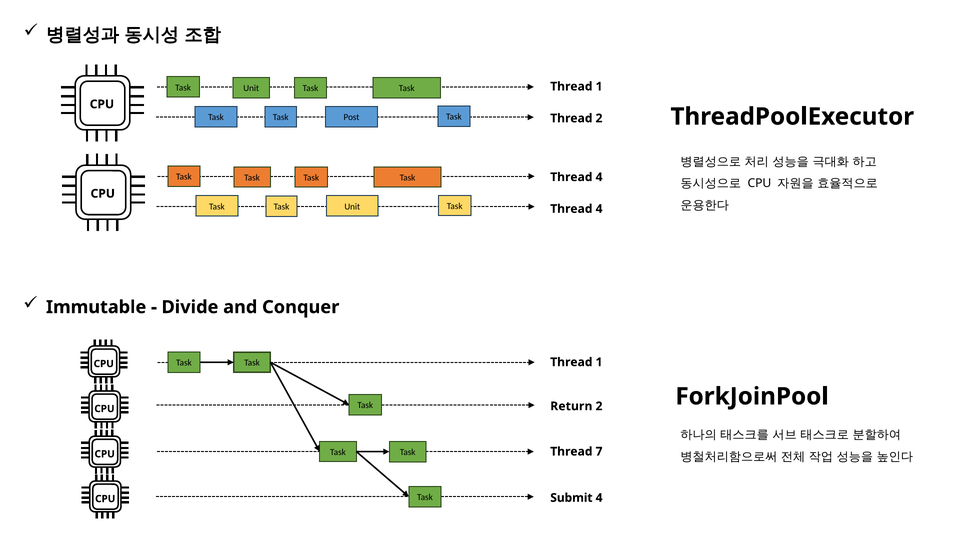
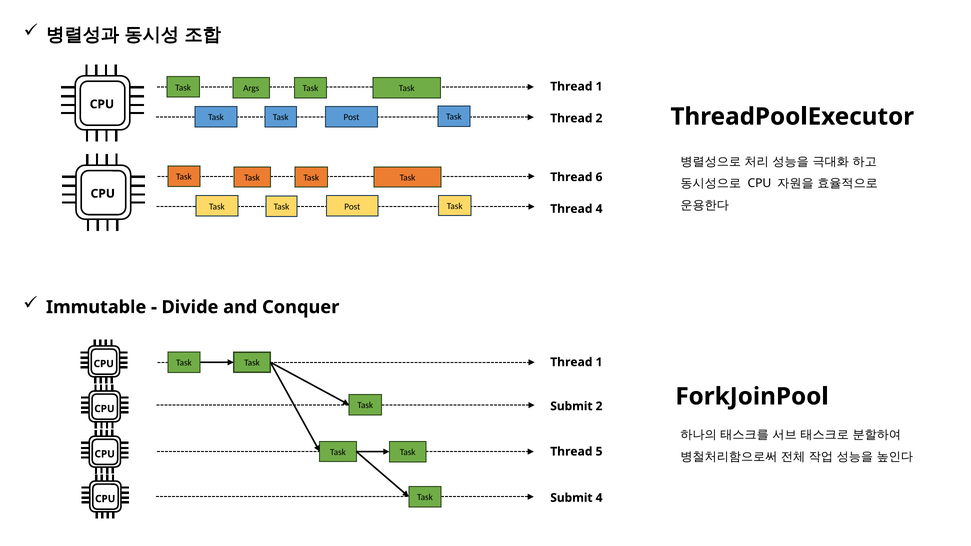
Unit at (251, 88): Unit -> Args
4 at (599, 177): 4 -> 6
Unit at (352, 207): Unit -> Post
Return at (571, 406): Return -> Submit
7: 7 -> 5
